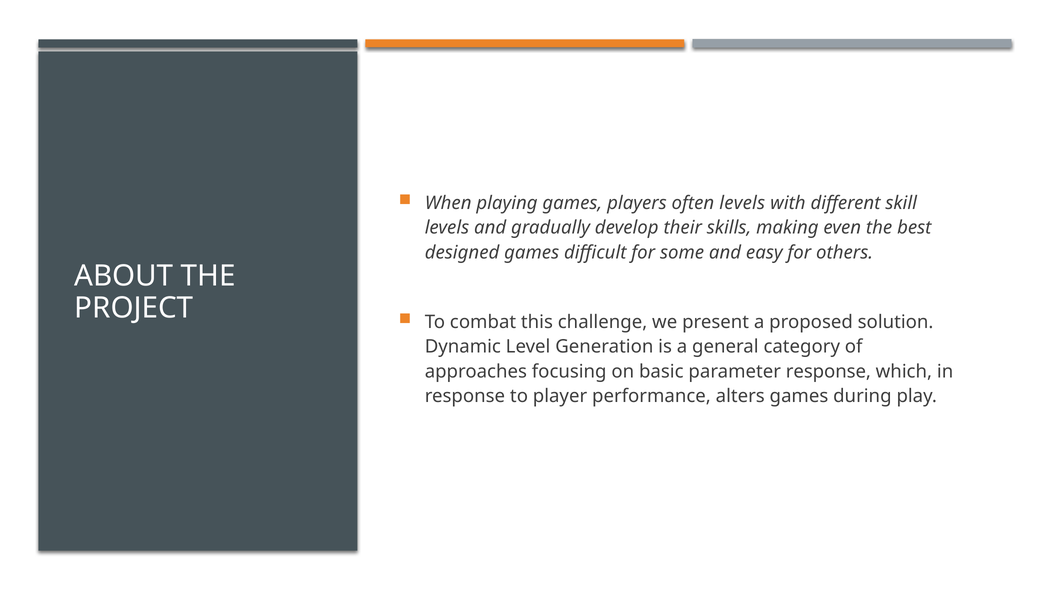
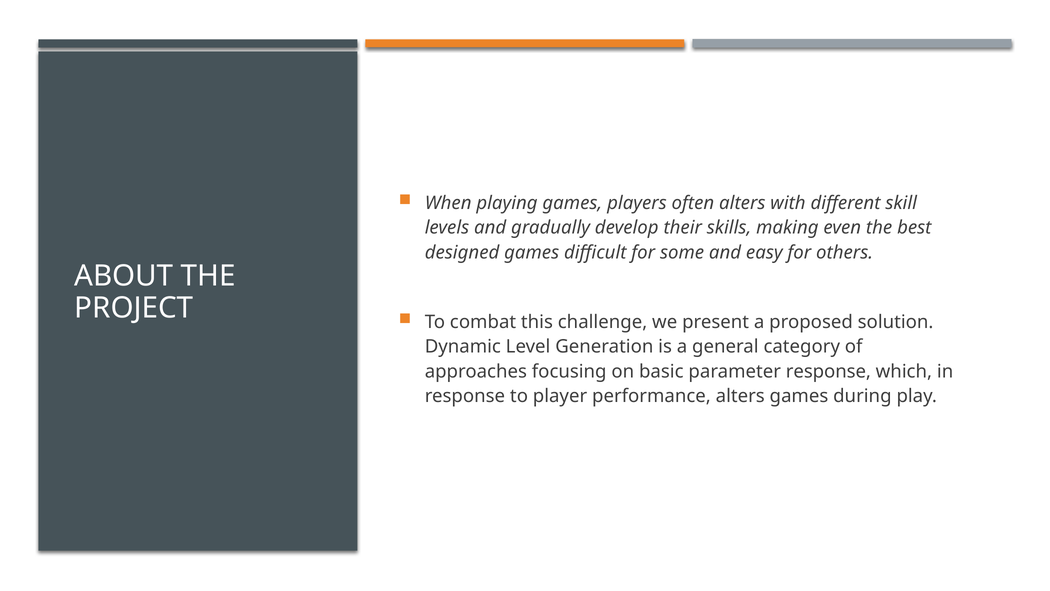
often levels: levels -> alters
